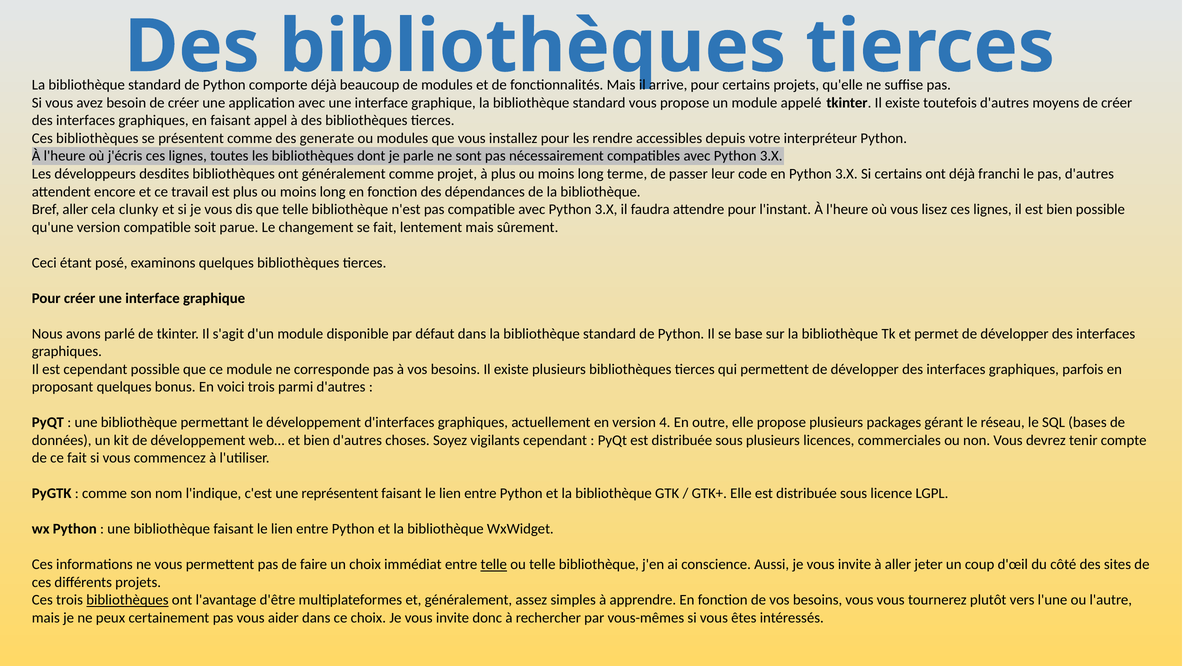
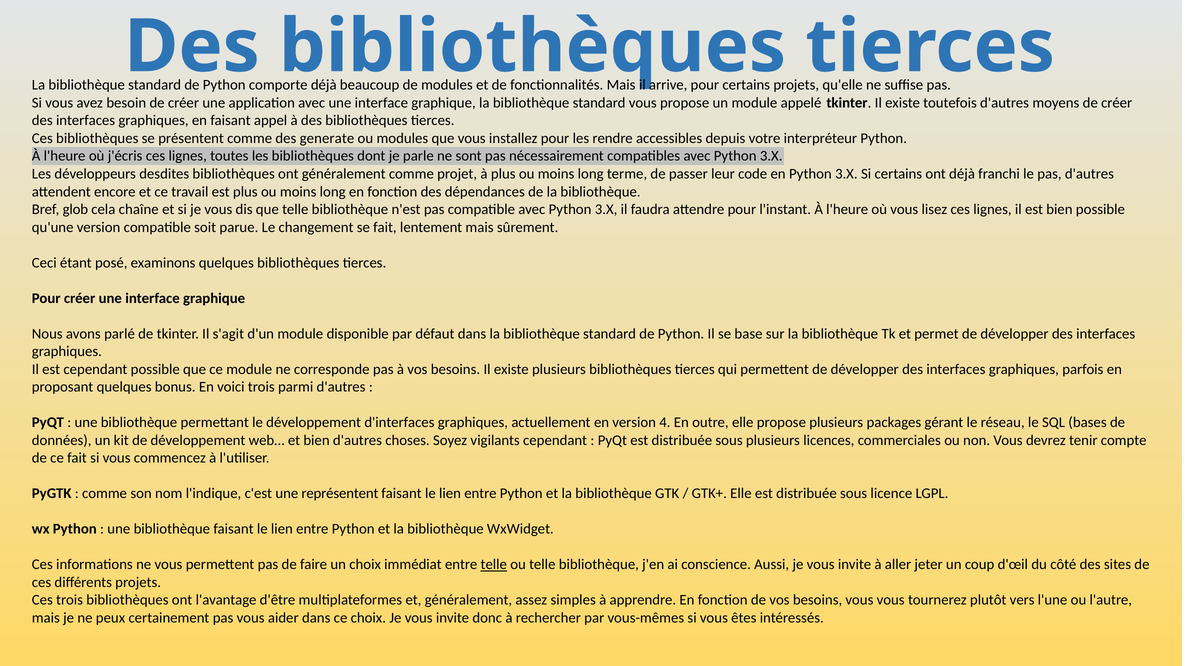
Bref aller: aller -> glob
clunky: clunky -> chaîne
bibliothèques at (127, 601) underline: present -> none
